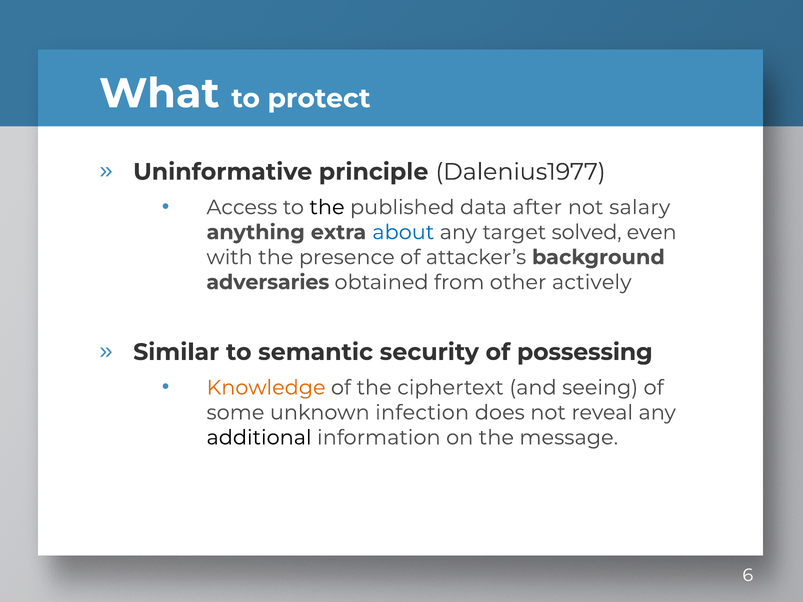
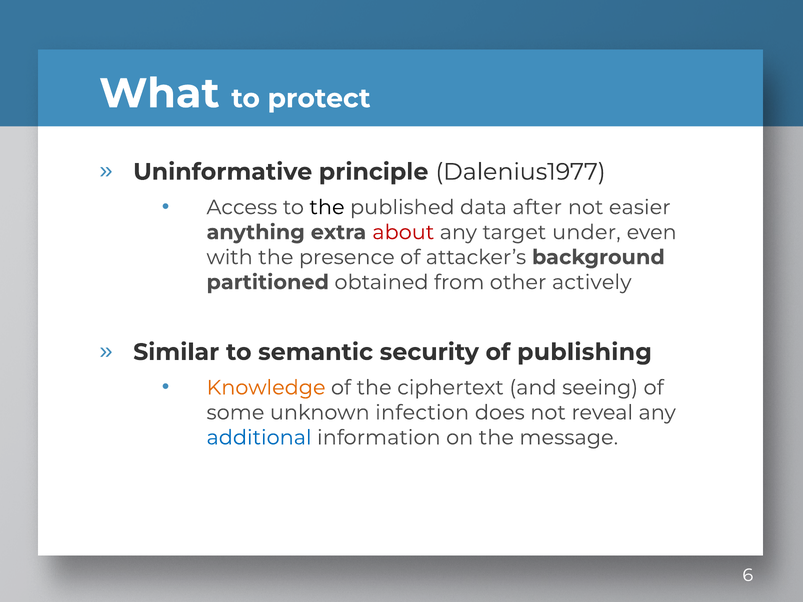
salary: salary -> easier
about colour: blue -> red
solved: solved -> under
adversaries: adversaries -> partitioned
possessing: possessing -> publishing
additional colour: black -> blue
